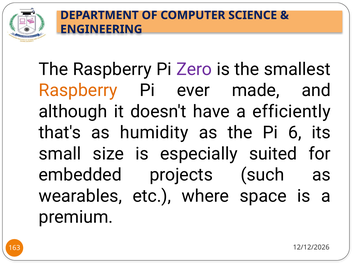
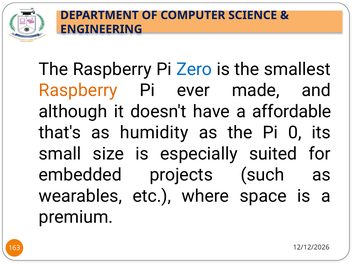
Zero colour: purple -> blue
efficiently: efficiently -> affordable
6: 6 -> 0
